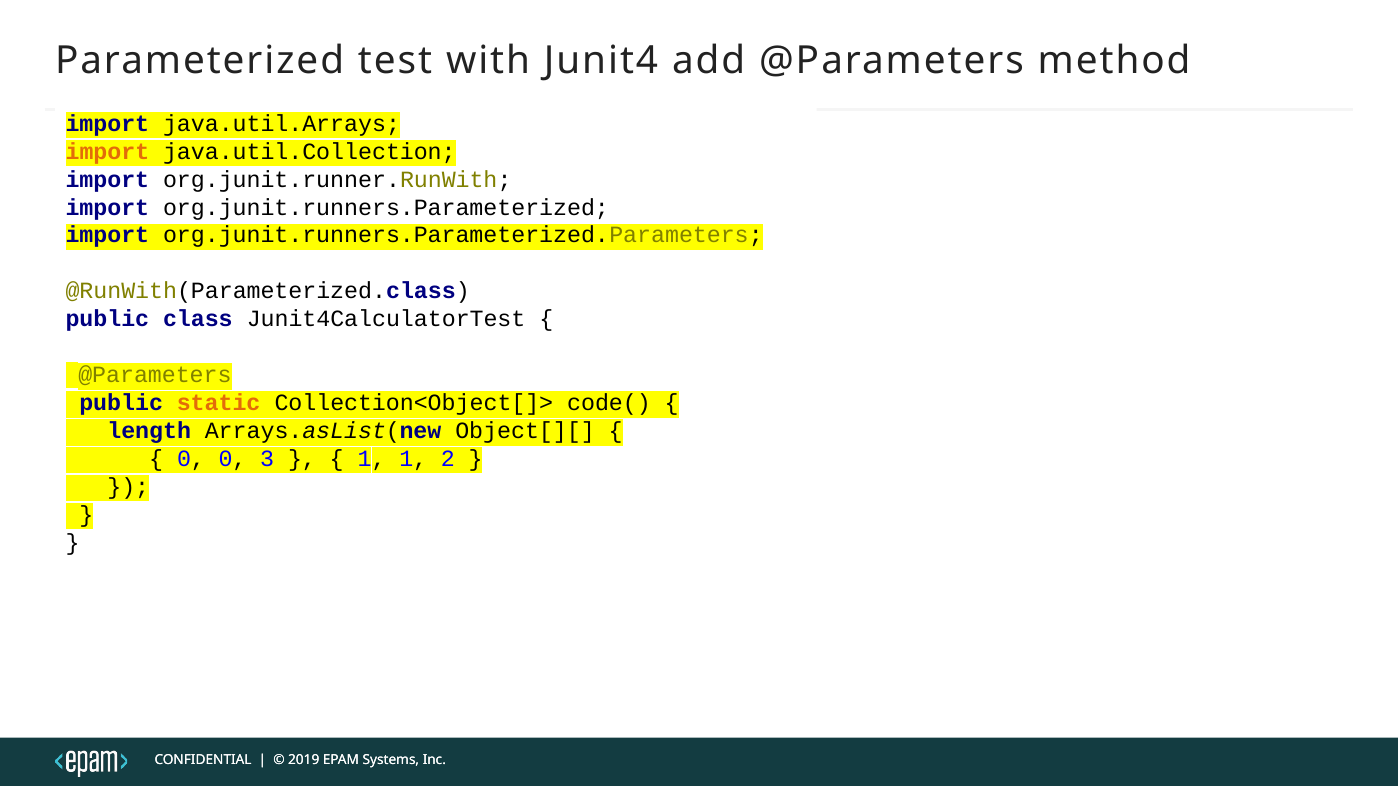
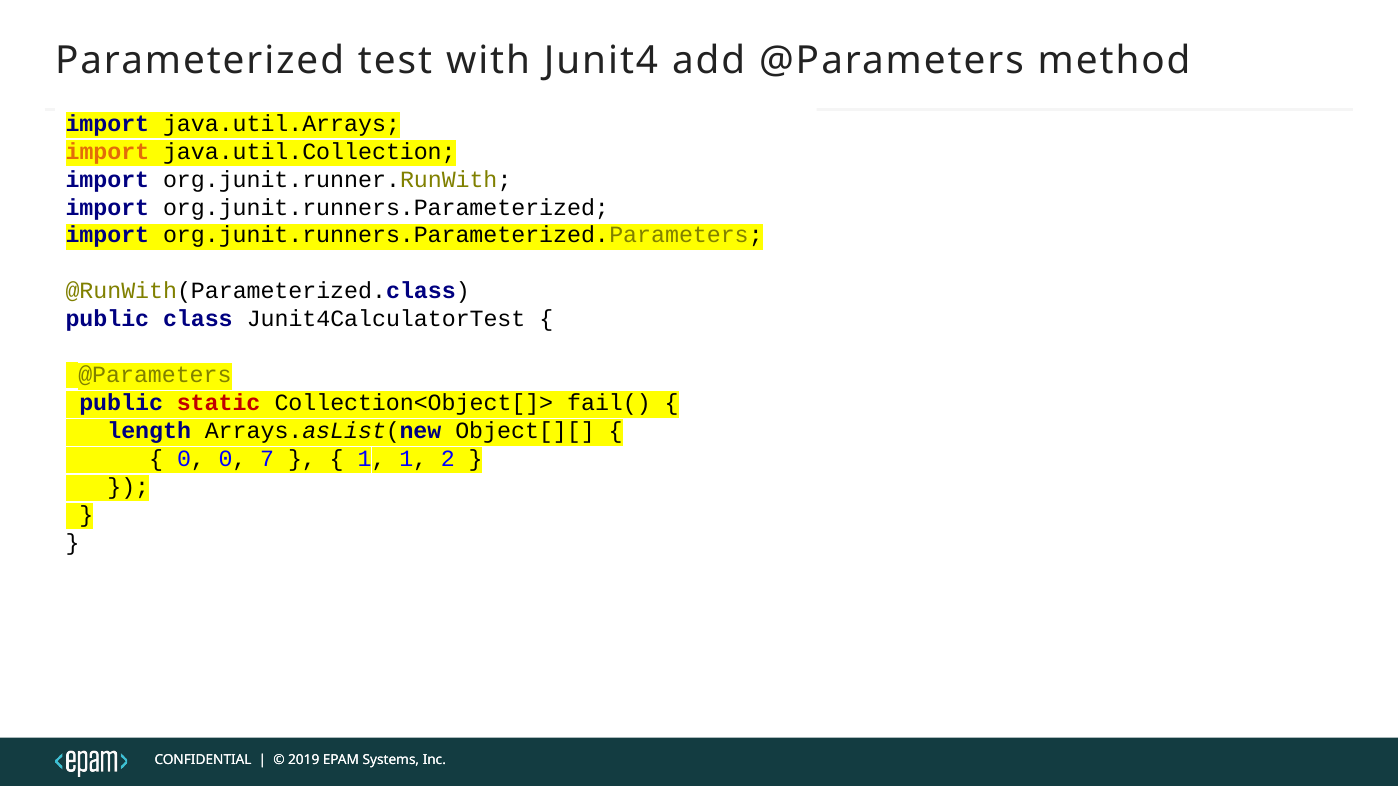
static colour: orange -> red
code(: code( -> fail(
3: 3 -> 7
